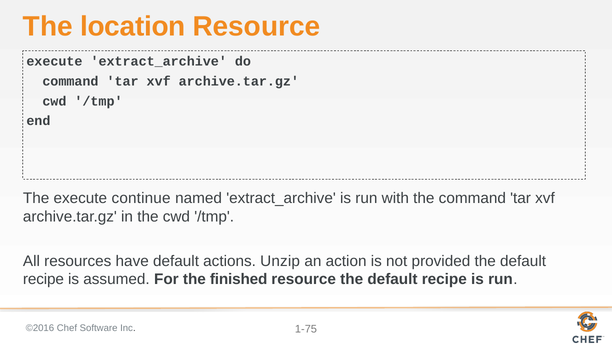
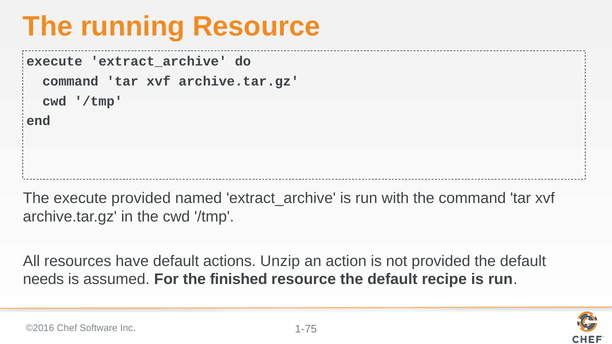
location: location -> running
execute continue: continue -> provided
recipe at (43, 280): recipe -> needs
